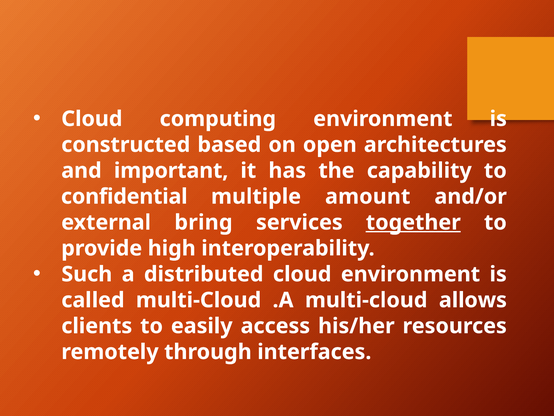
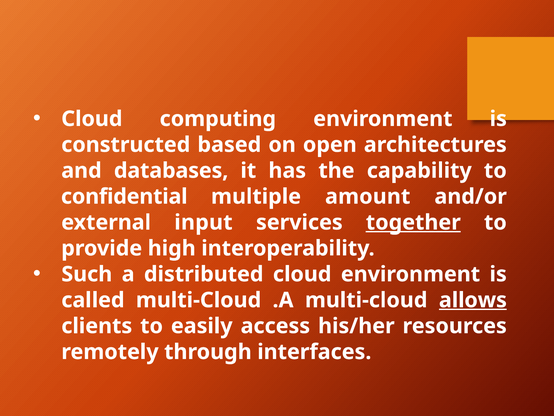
important: important -> databases
bring: bring -> input
allows underline: none -> present
